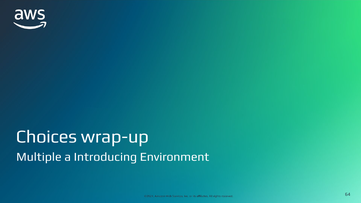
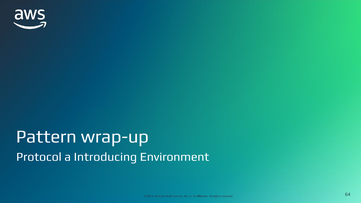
Choices: Choices -> Pattern
Multiple: Multiple -> Protocol
